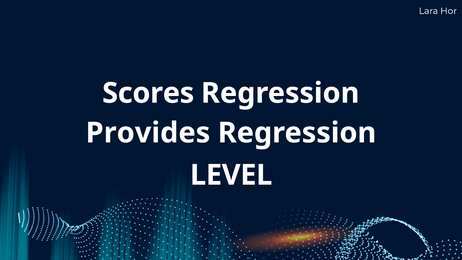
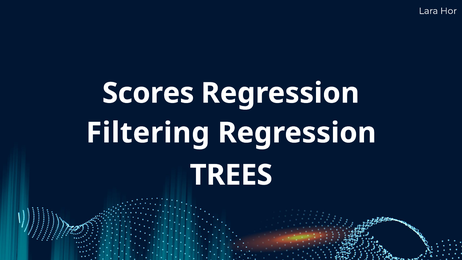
Provides: Provides -> Filtering
LEVEL: LEVEL -> TREES
